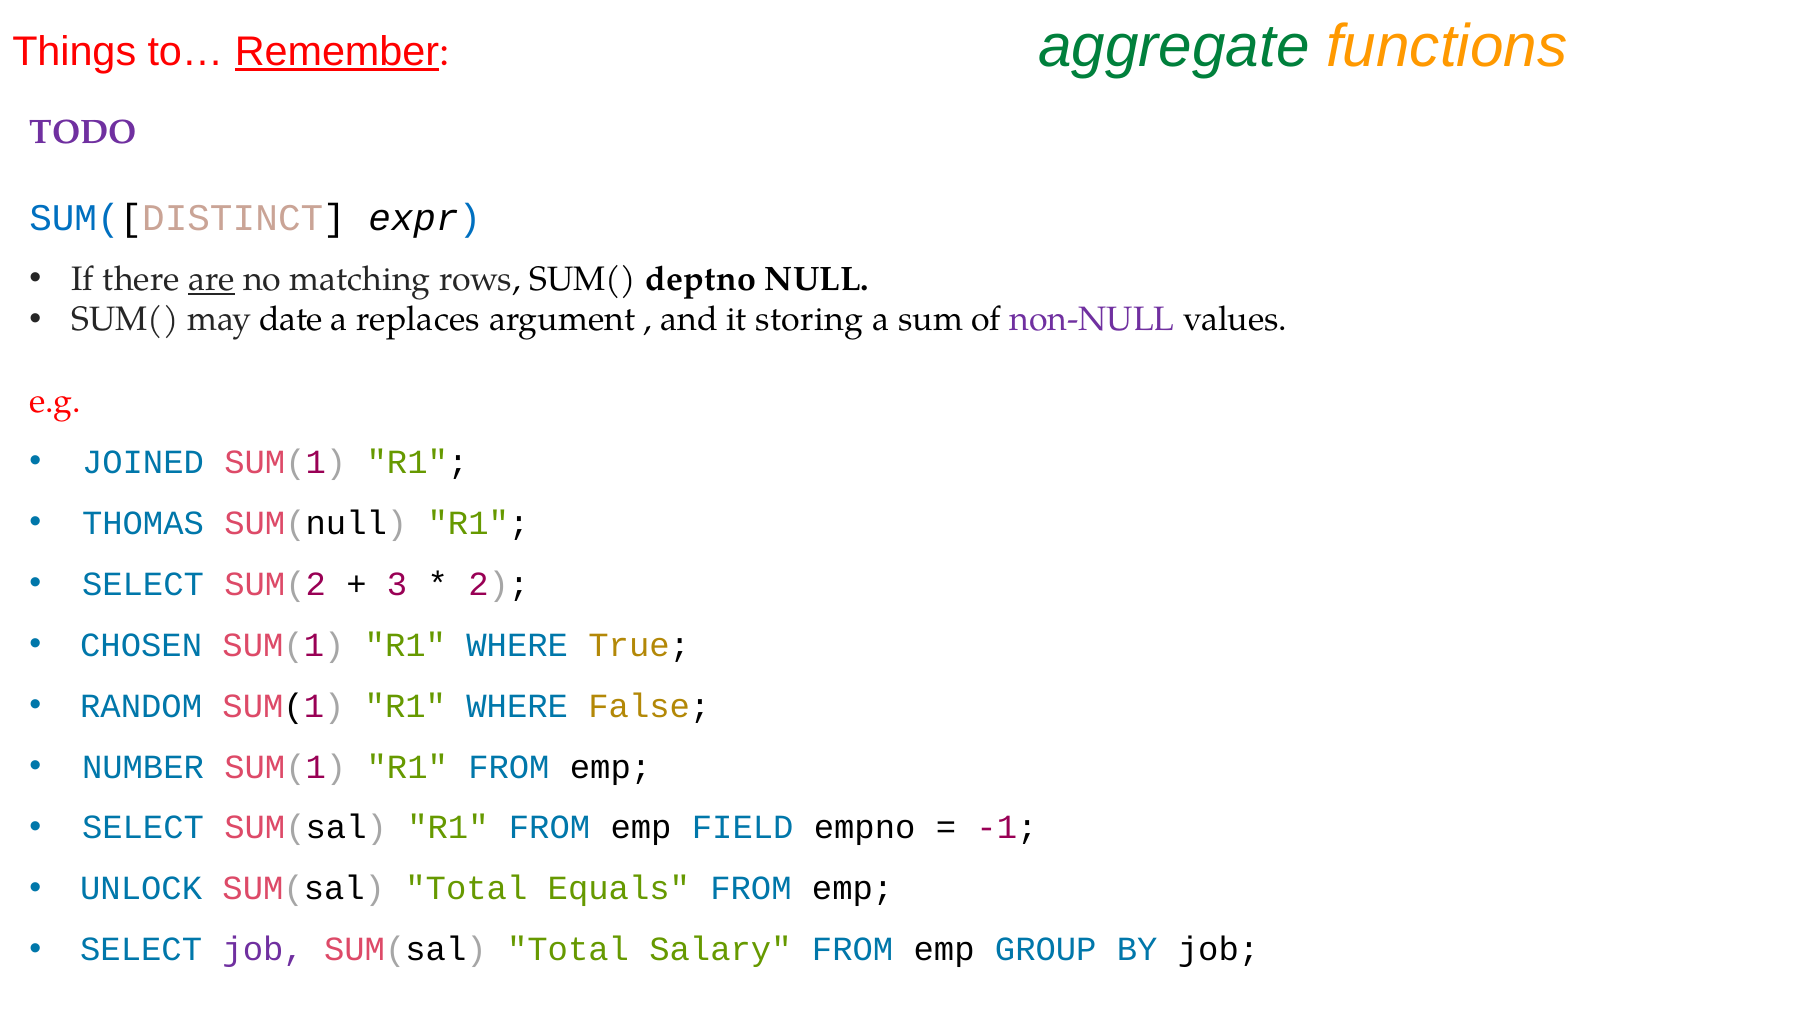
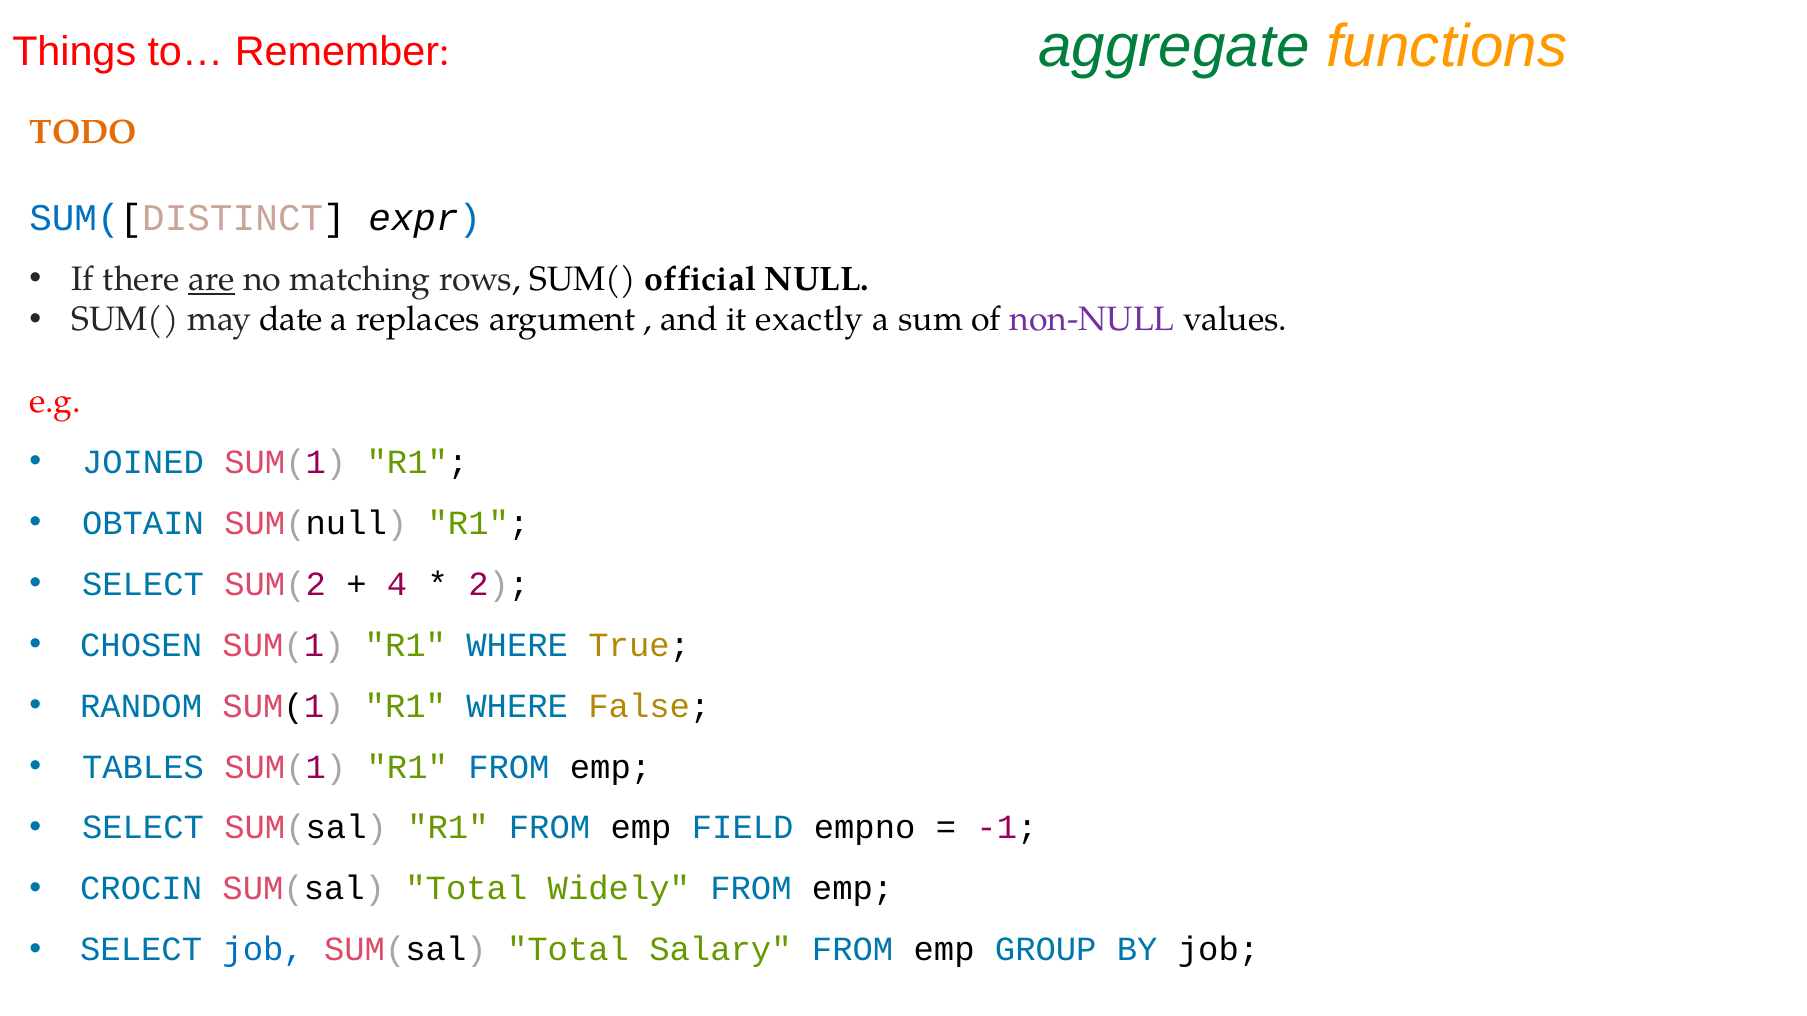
Remember underline: present -> none
TODO colour: purple -> orange
deptno: deptno -> official
storing: storing -> exactly
THOMAS: THOMAS -> OBTAIN
3: 3 -> 4
NUMBER: NUMBER -> TABLES
UNLOCK: UNLOCK -> CROCIN
Equals: Equals -> Widely
job at (263, 950) colour: purple -> blue
